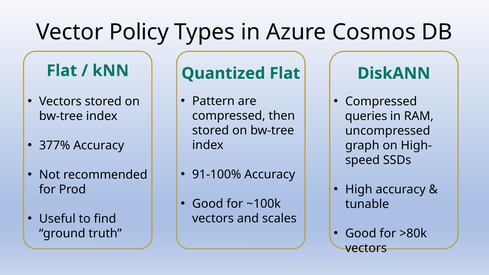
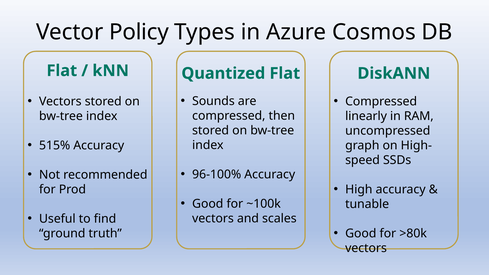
Pattern: Pattern -> Sounds
queries: queries -> linearly
377%: 377% -> 515%
91-100%: 91-100% -> 96-100%
